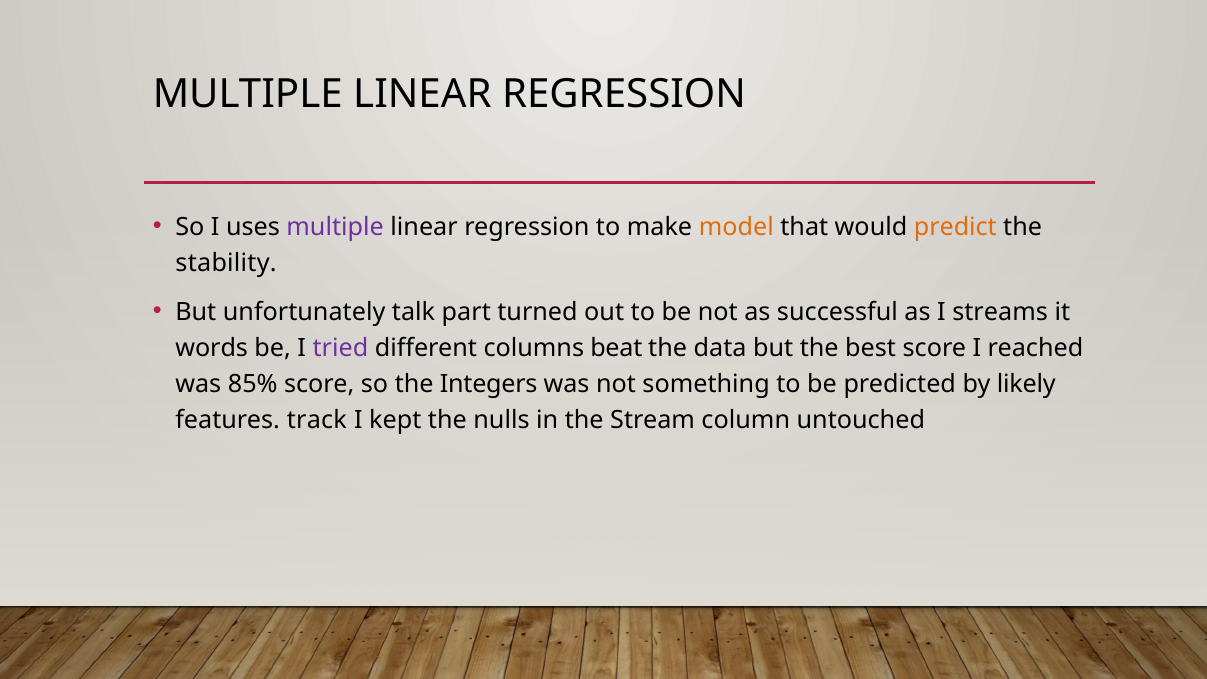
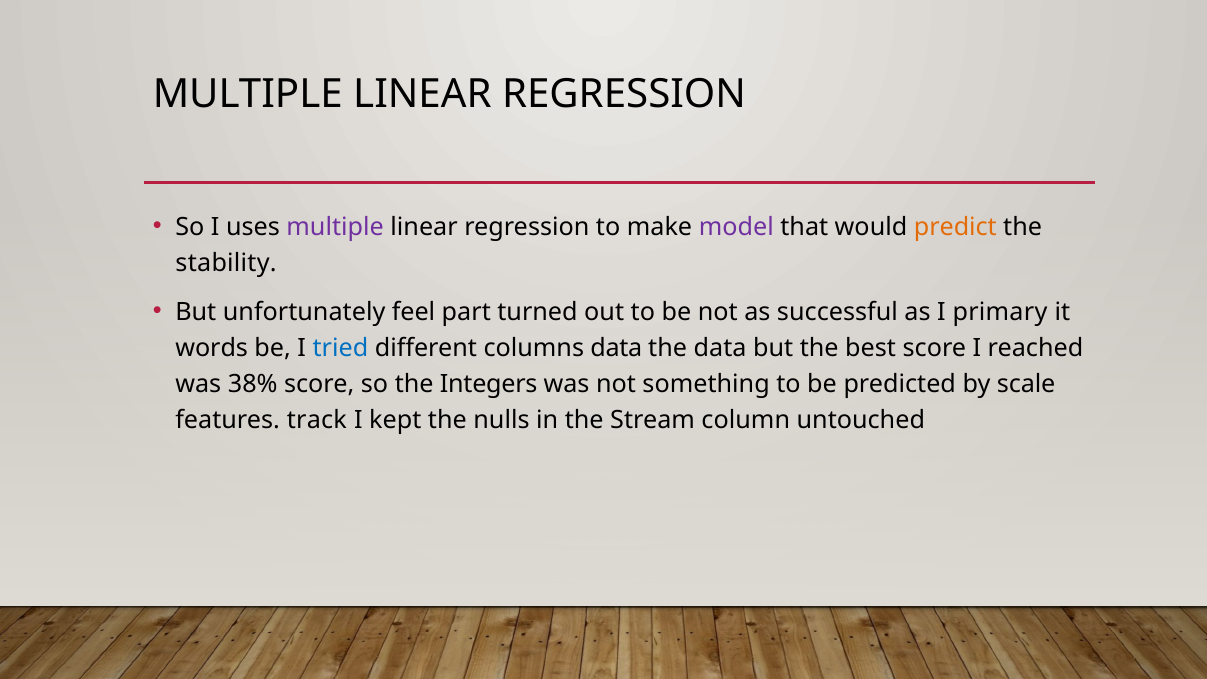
model colour: orange -> purple
talk: talk -> feel
streams: streams -> primary
tried colour: purple -> blue
columns beat: beat -> data
85%: 85% -> 38%
likely: likely -> scale
